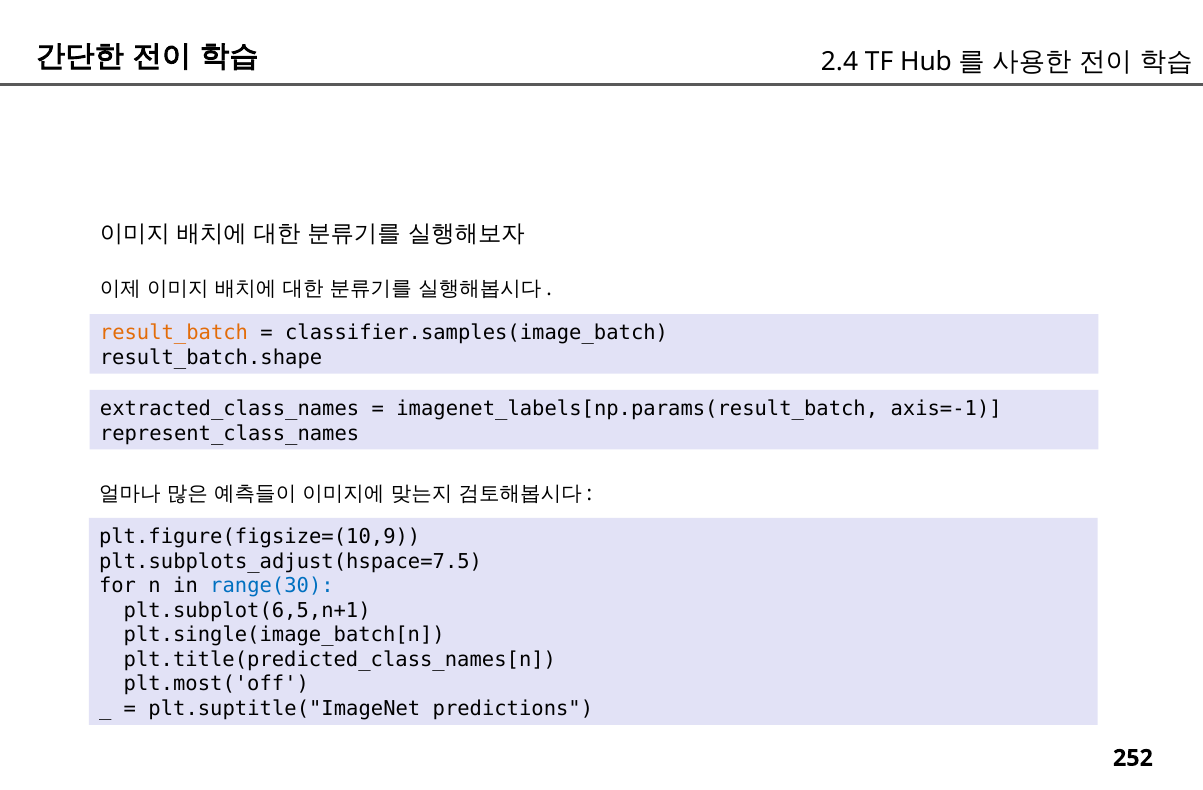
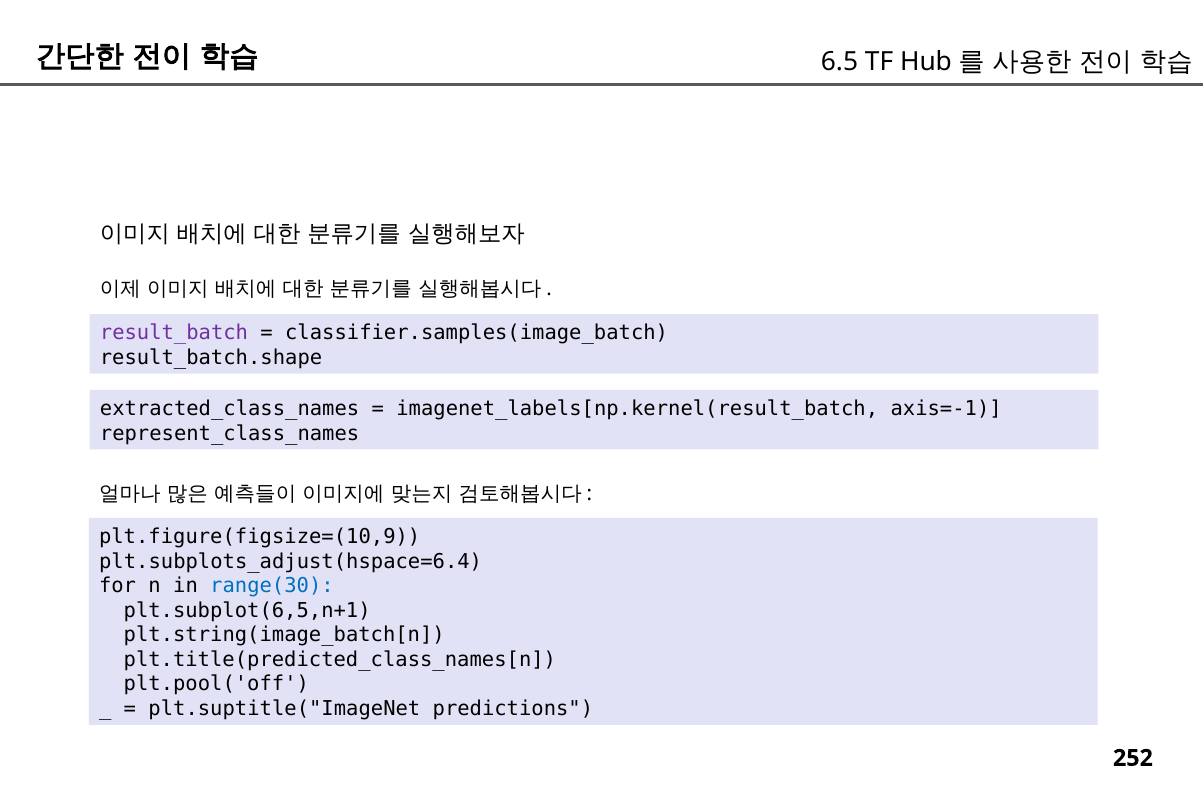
2.4: 2.4 -> 6.5
result_batch colour: orange -> purple
imagenet_labels[np.params(result_batch: imagenet_labels[np.params(result_batch -> imagenet_labels[np.kernel(result_batch
plt.subplots_adjust(hspace=7.5: plt.subplots_adjust(hspace=7.5 -> plt.subplots_adjust(hspace=6.4
plt.single(image_batch[n: plt.single(image_batch[n -> plt.string(image_batch[n
plt.most('off: plt.most('off -> plt.pool('off
